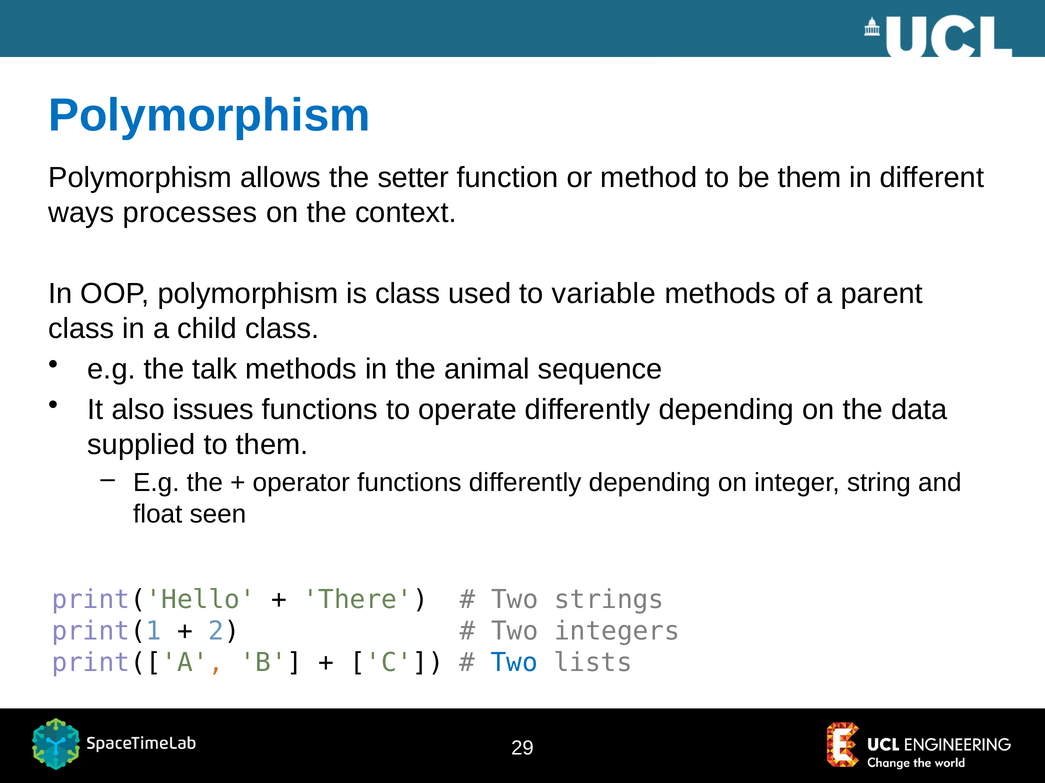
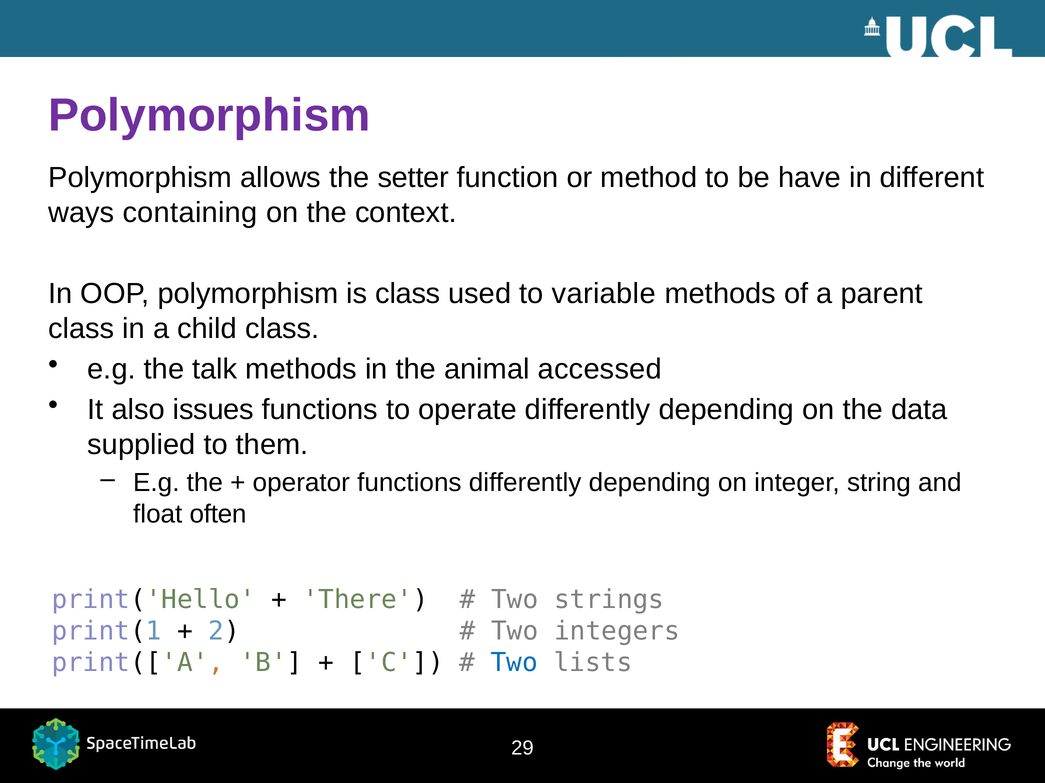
Polymorphism at (209, 115) colour: blue -> purple
be them: them -> have
processes: processes -> containing
sequence: sequence -> accessed
seen: seen -> often
